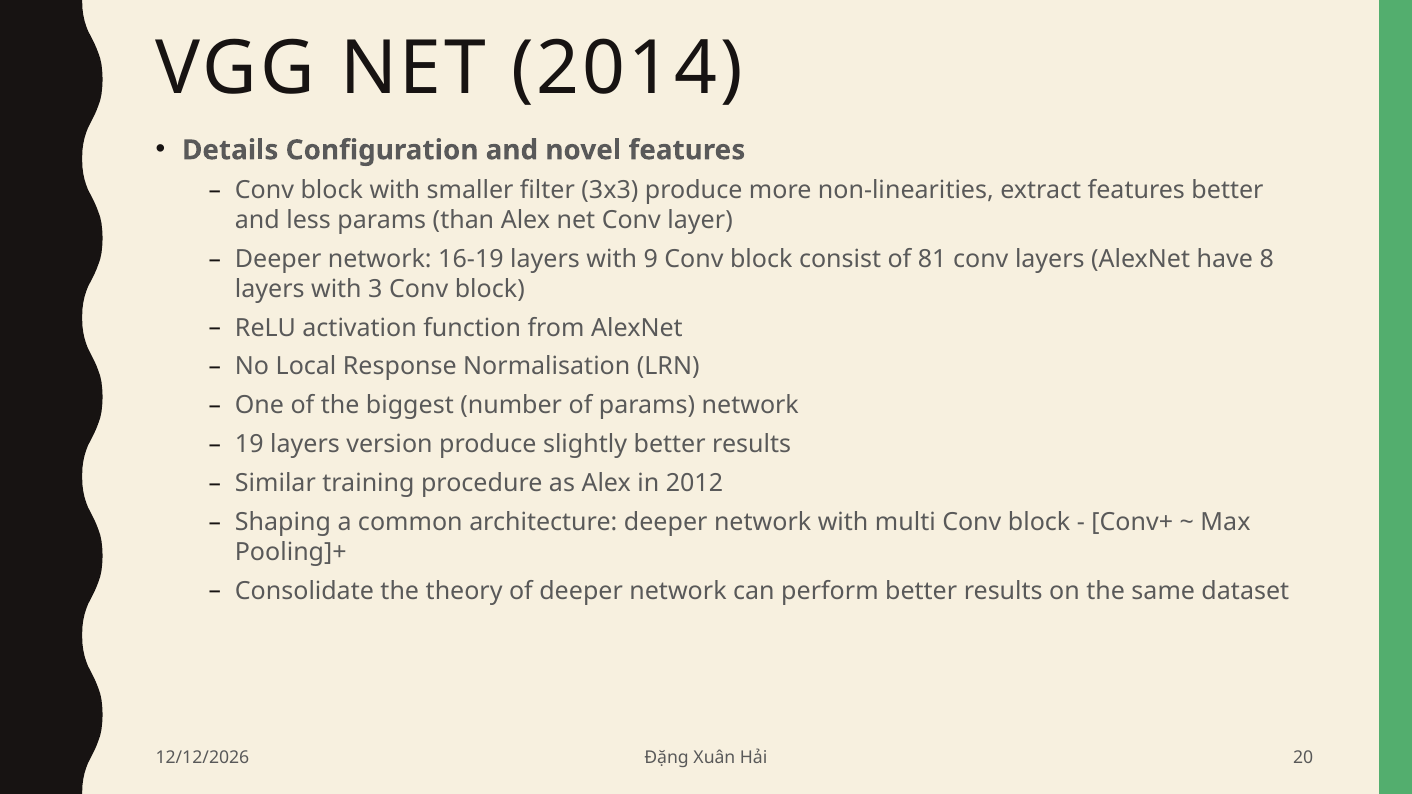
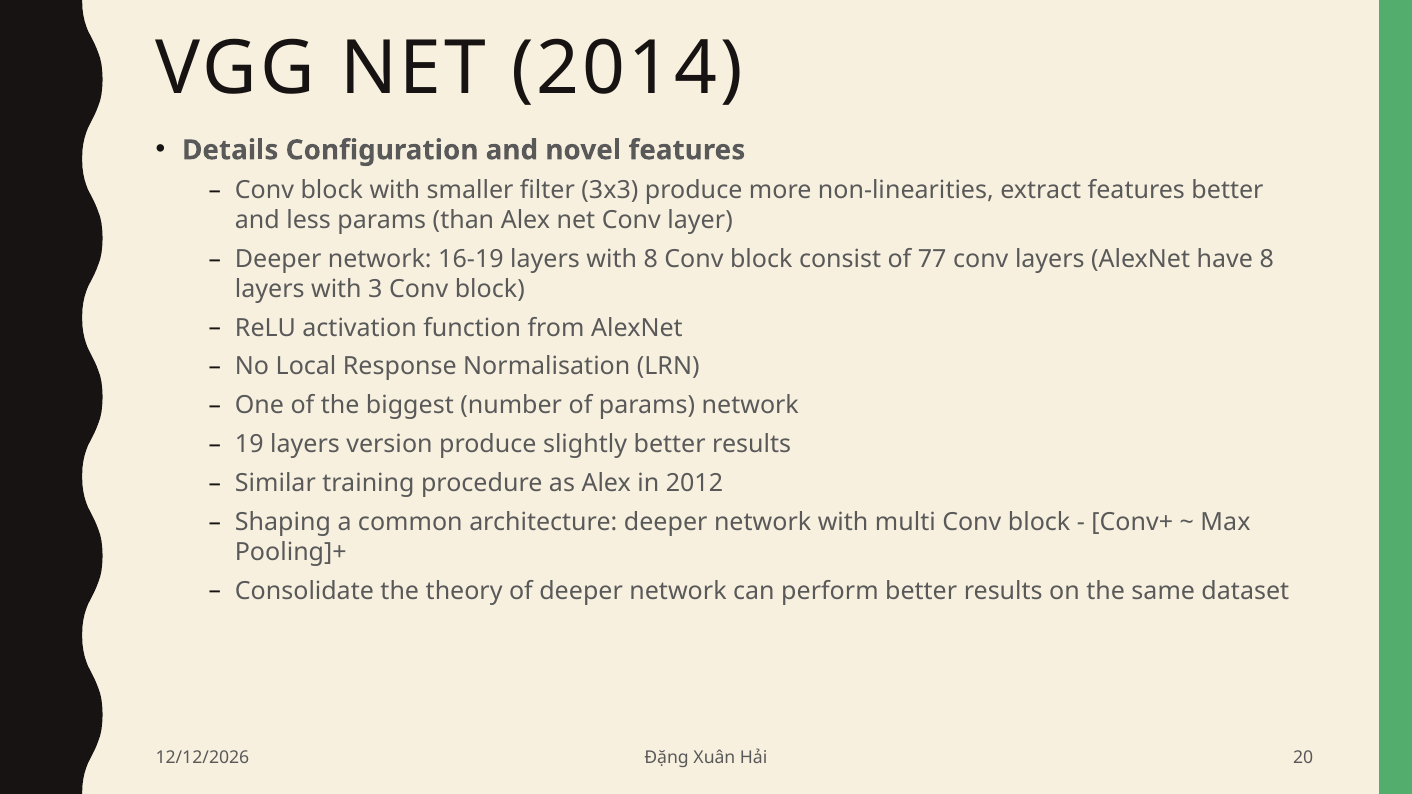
with 9: 9 -> 8
81: 81 -> 77
